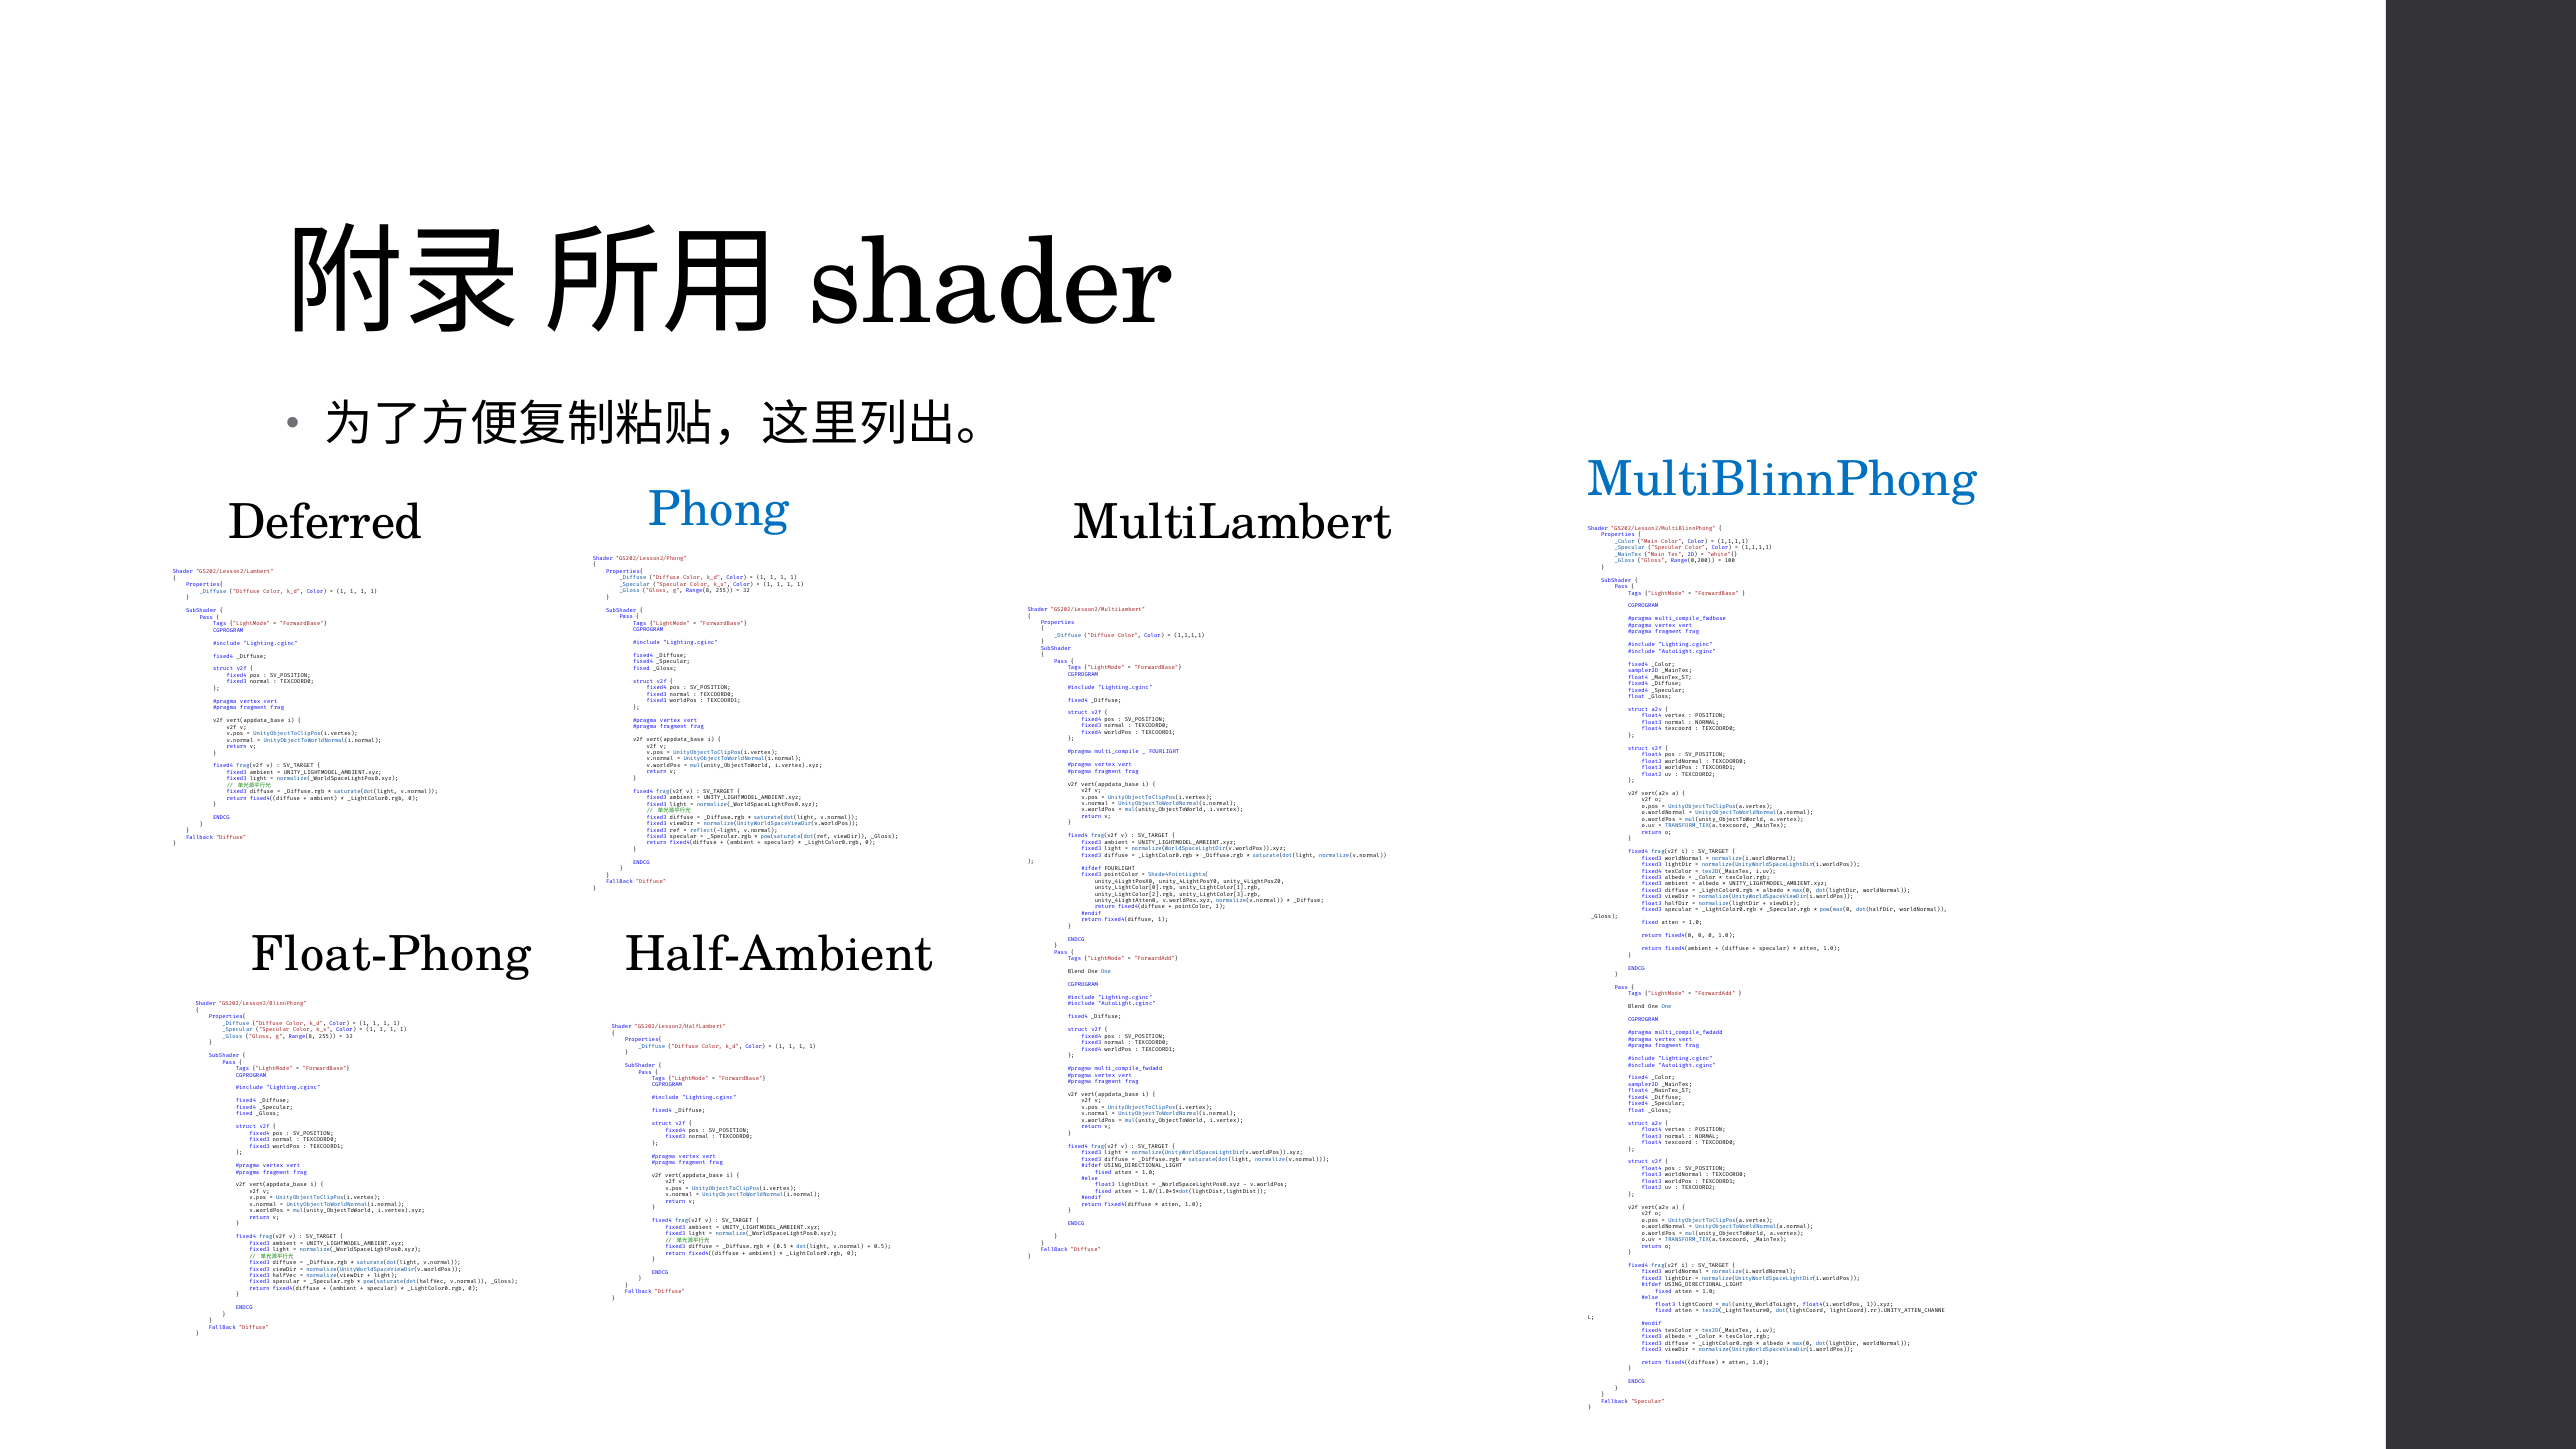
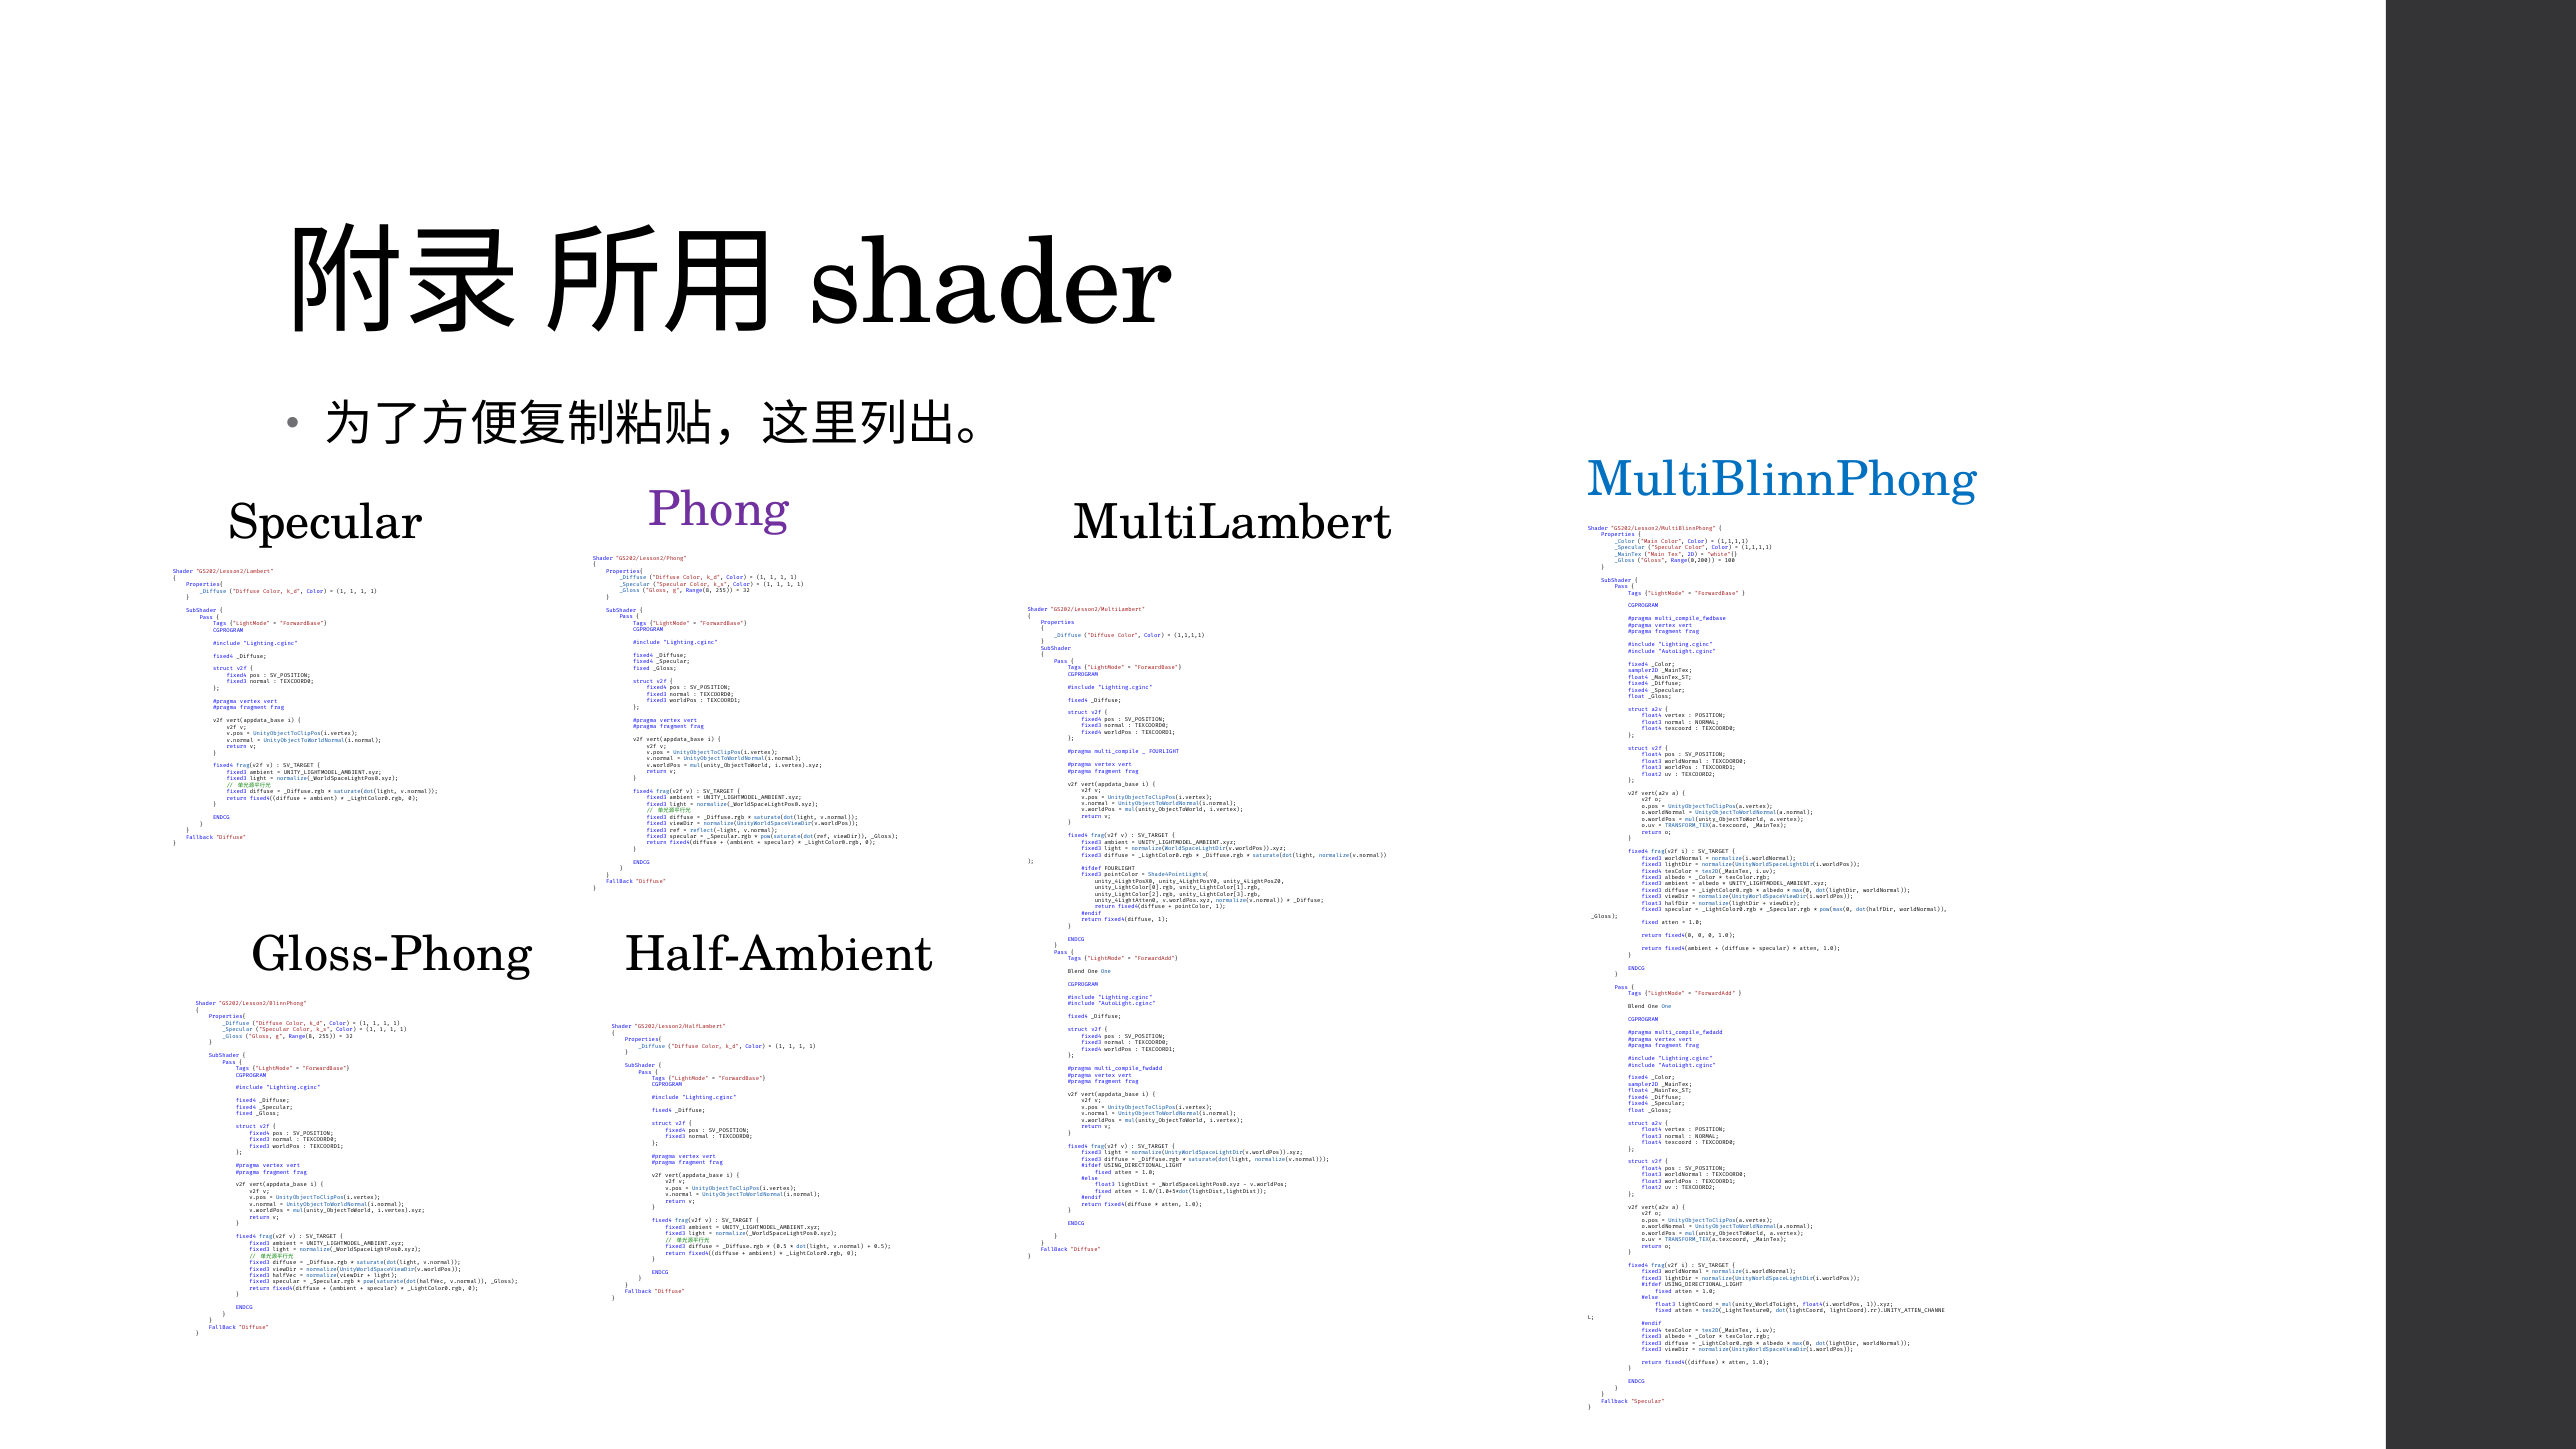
Phong colour: blue -> purple
Deferred at (325, 523): Deferred -> Specular
Float-Phong: Float-Phong -> Gloss-Phong
